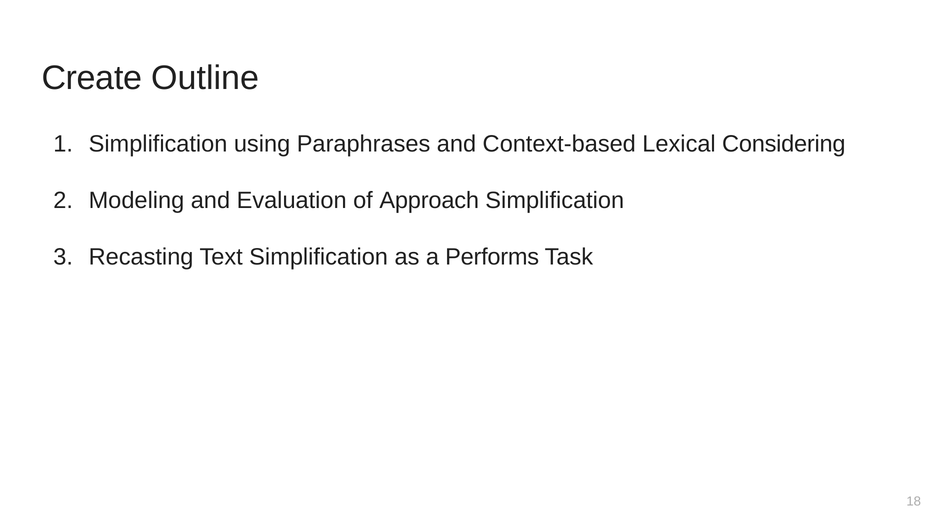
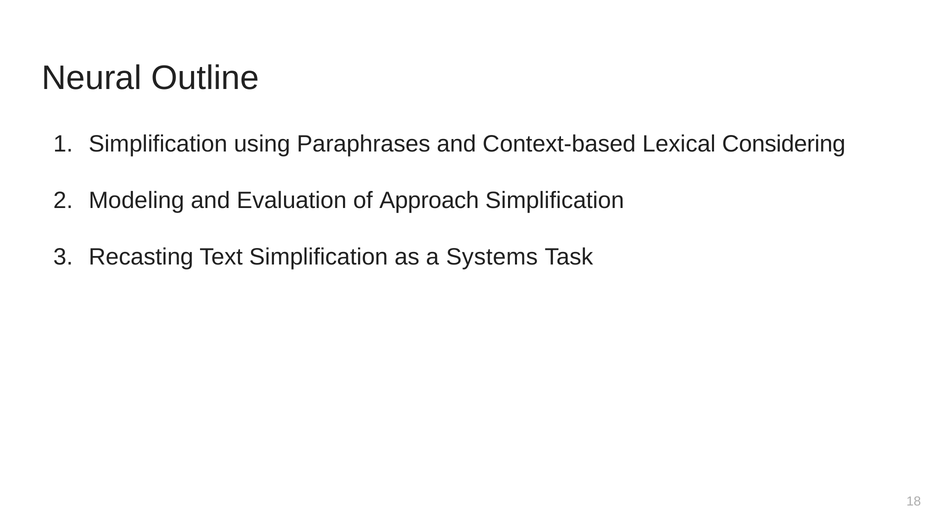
Create: Create -> Neural
Performs: Performs -> Systems
